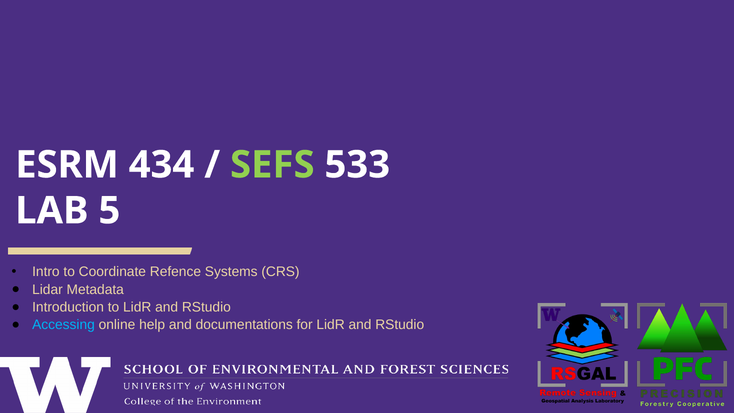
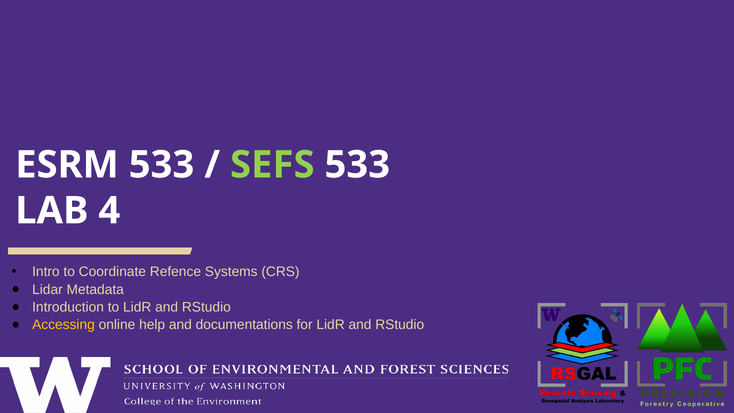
ESRM 434: 434 -> 533
5: 5 -> 4
Accessing colour: light blue -> yellow
